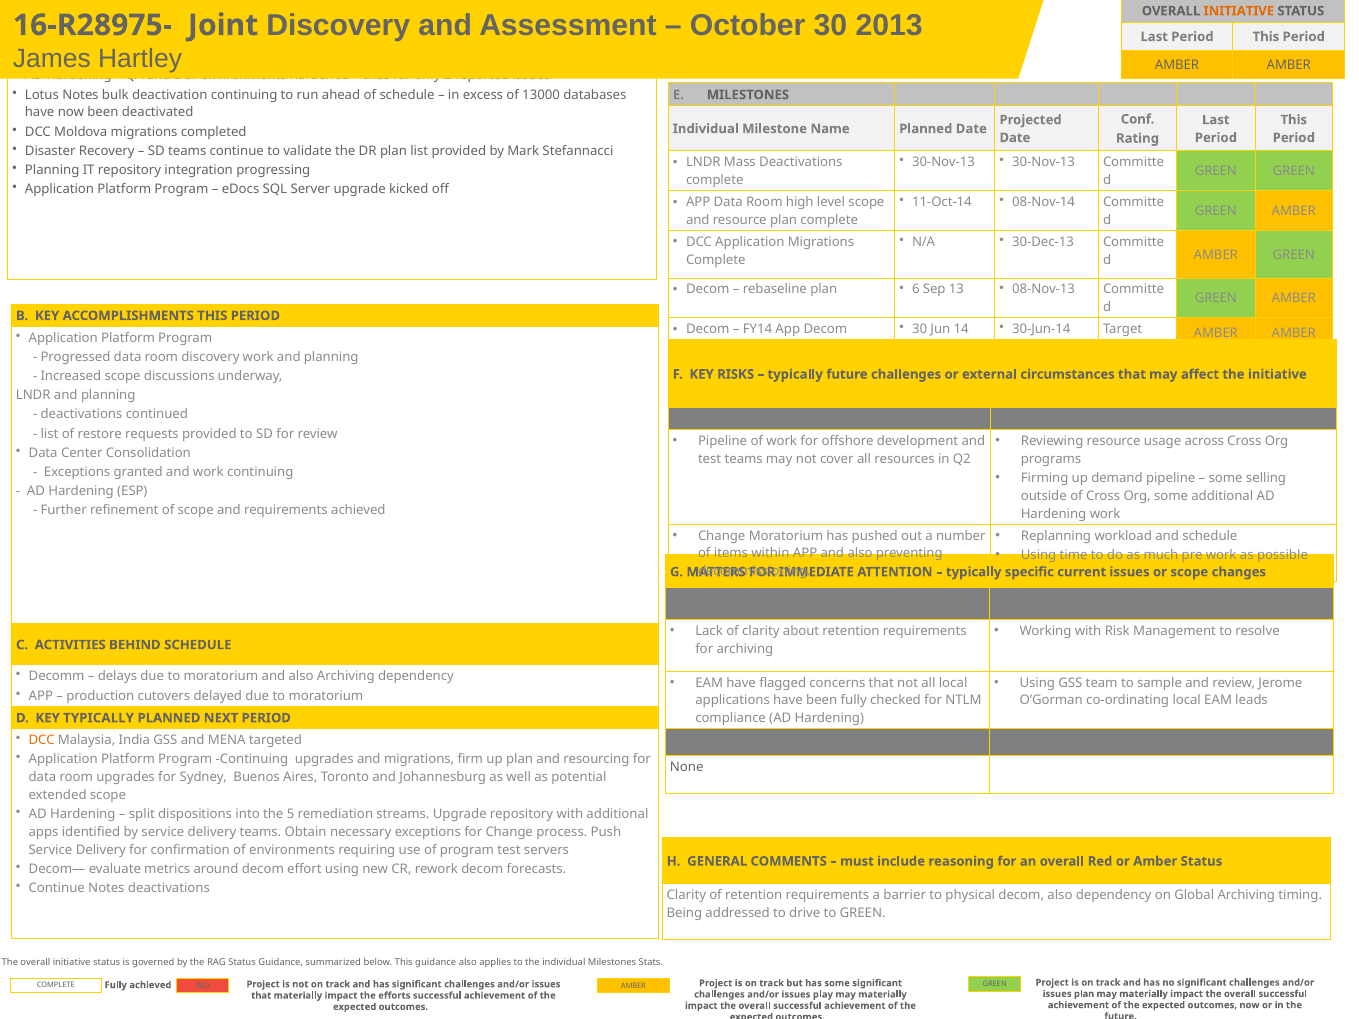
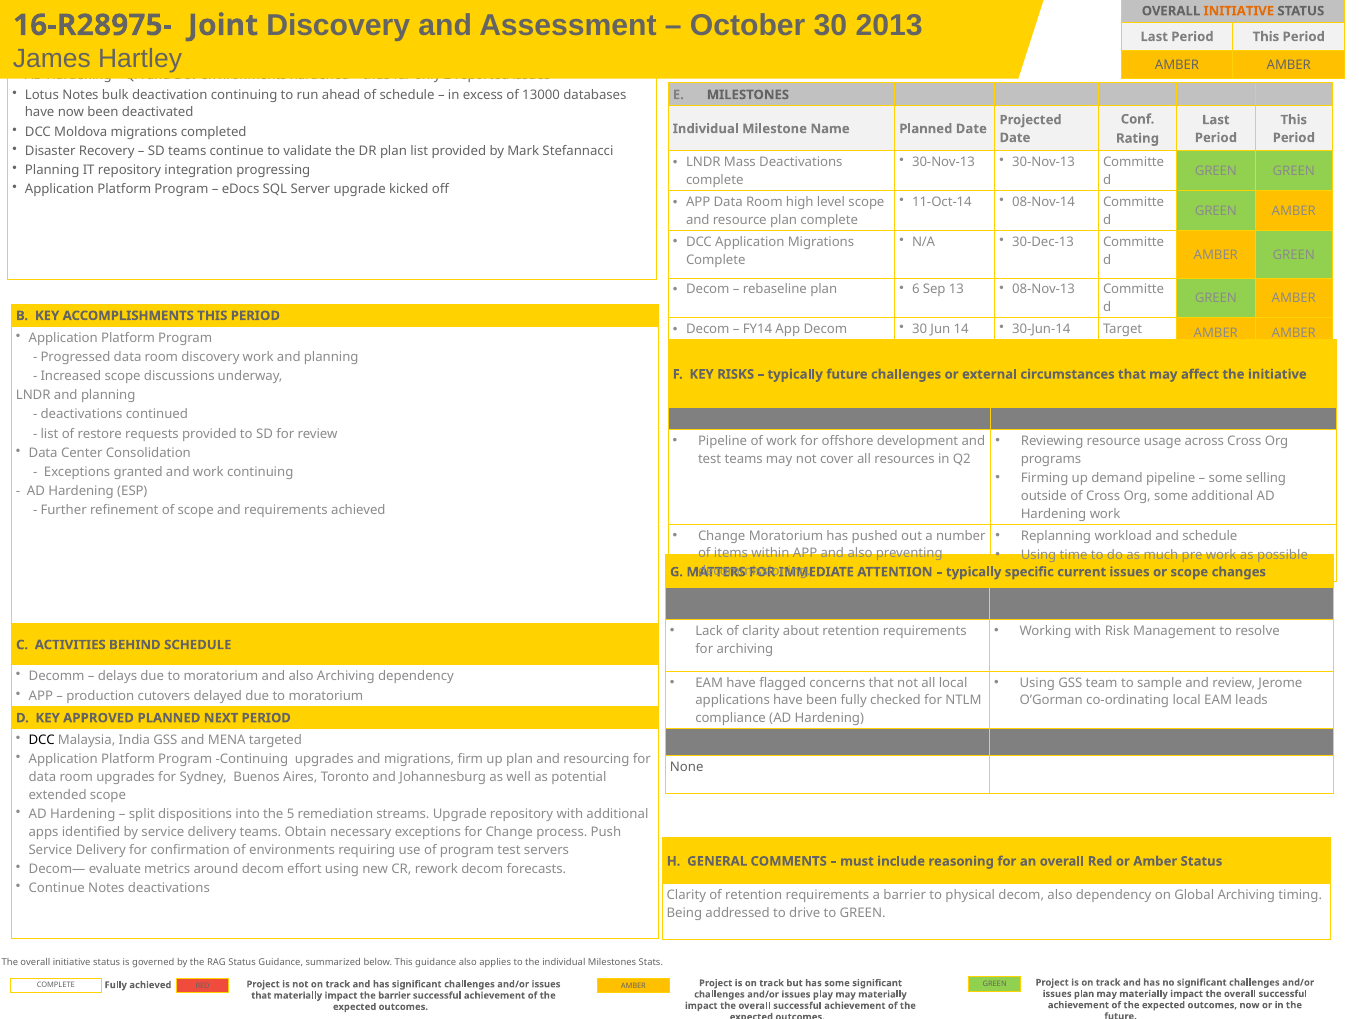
KEY TYPICALLY: TYPICALLY -> APPROVED
DCC at (42, 740) colour: orange -> black
the efforts: efforts -> barrier
